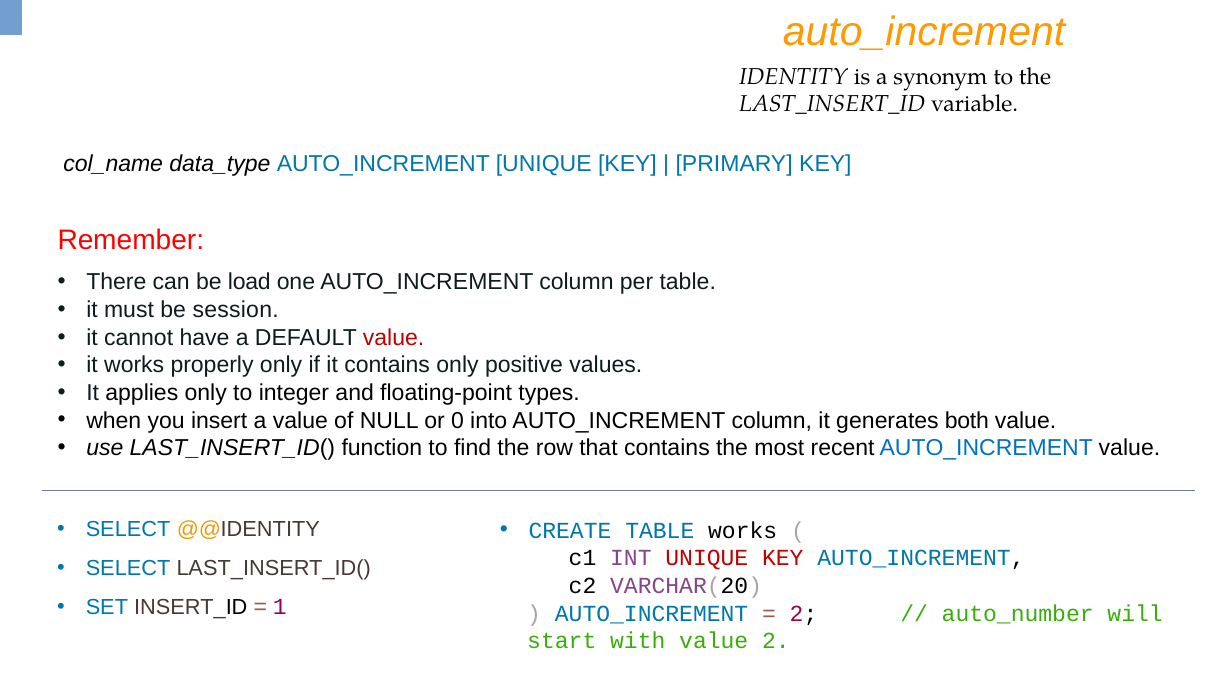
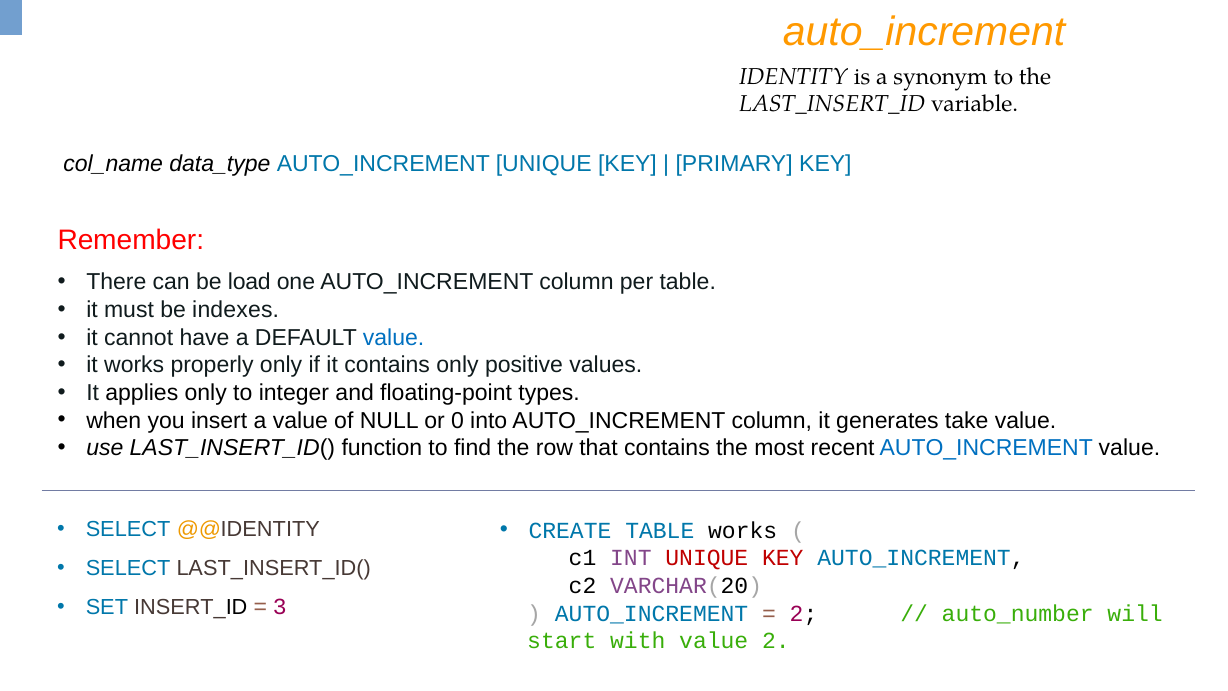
session: session -> indexes
value at (394, 338) colour: red -> blue
both: both -> take
1: 1 -> 3
